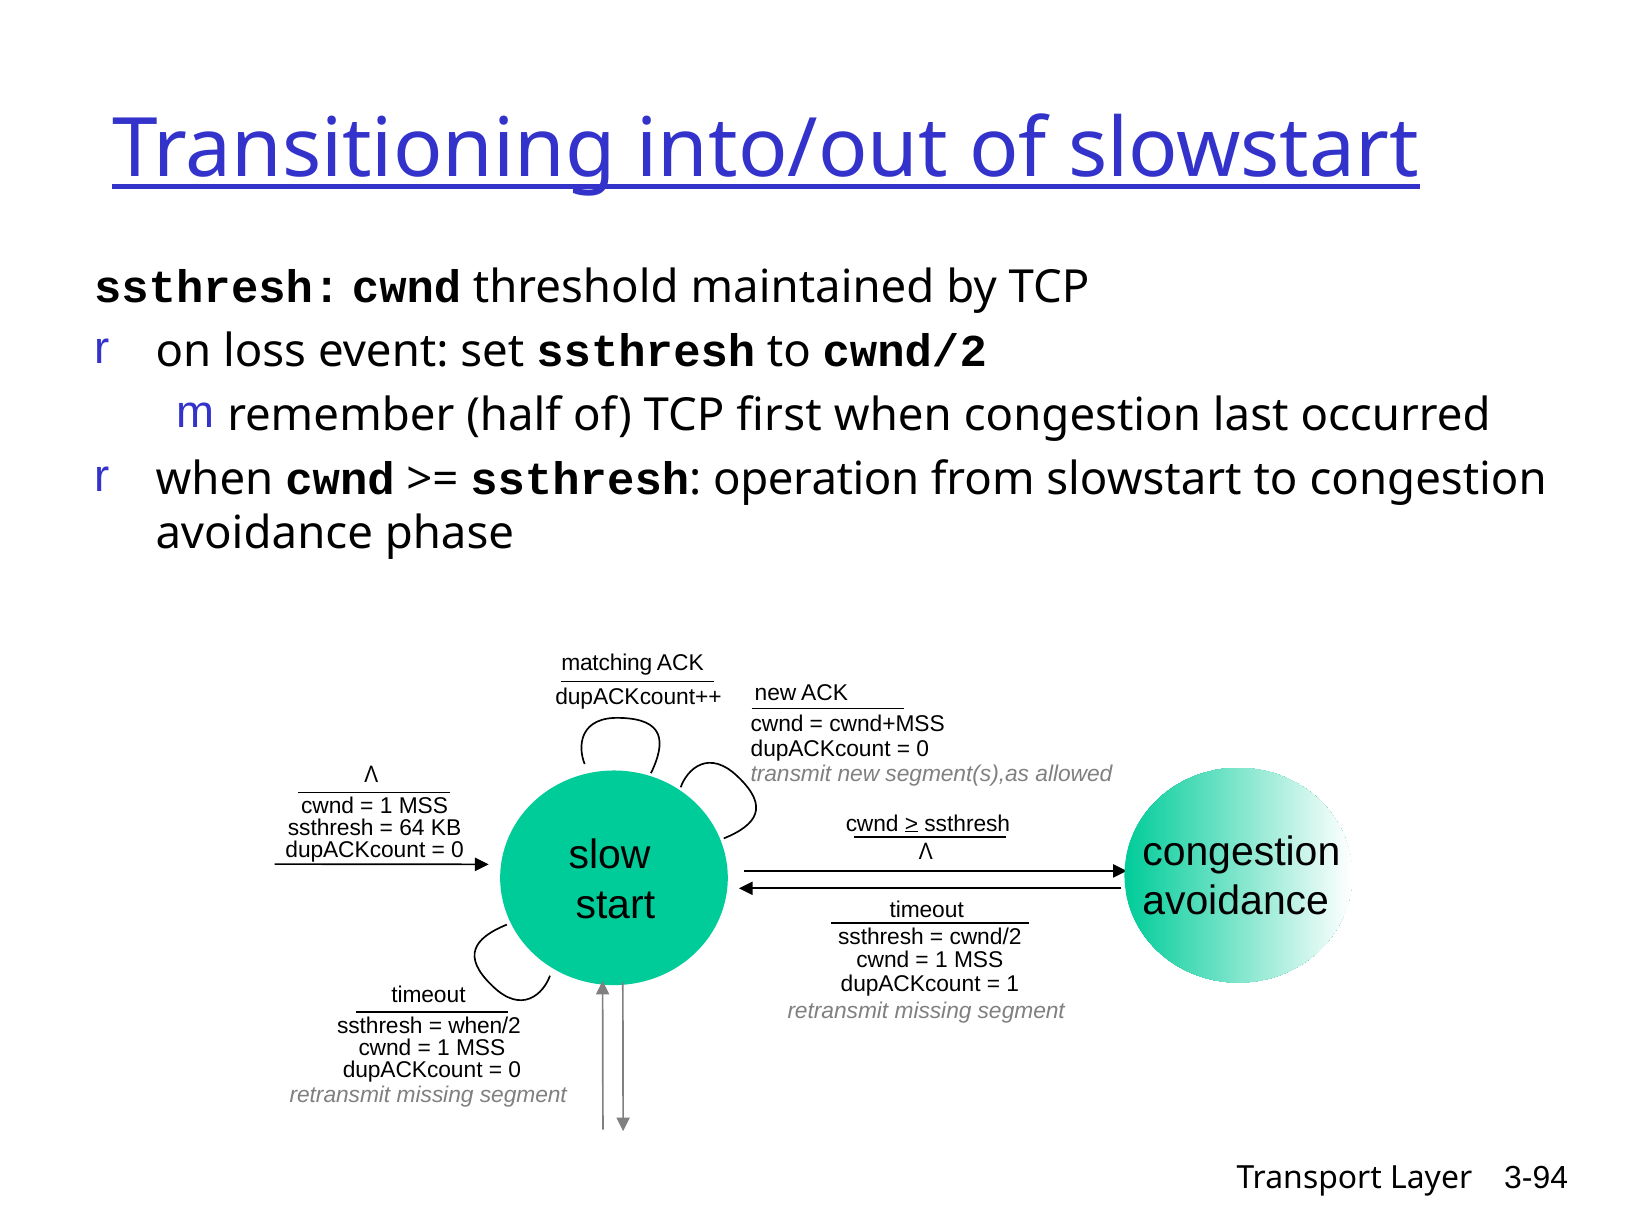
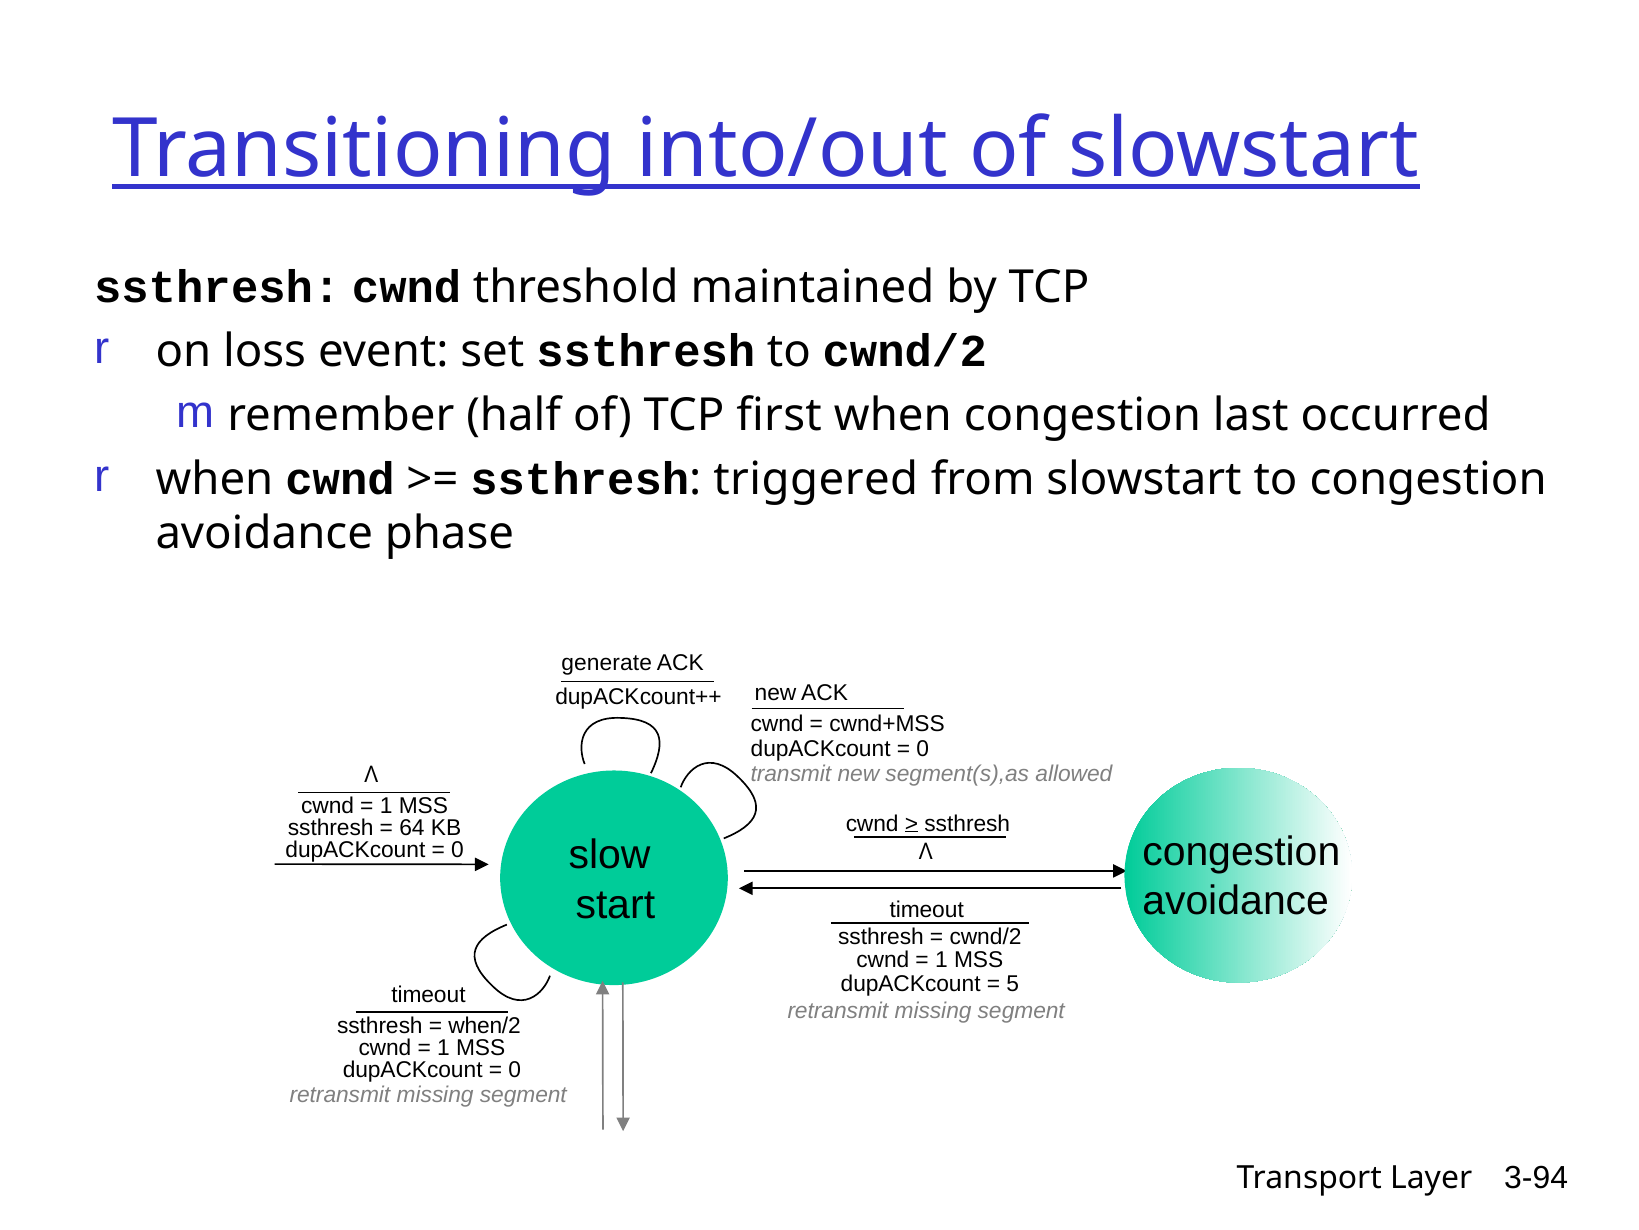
operation: operation -> triggered
matching: matching -> generate
1 at (1013, 983): 1 -> 5
